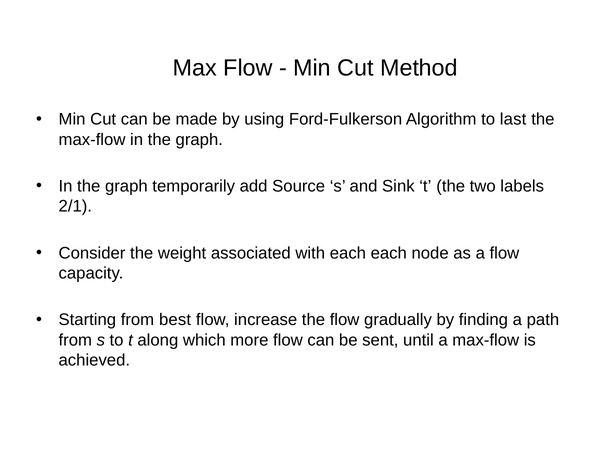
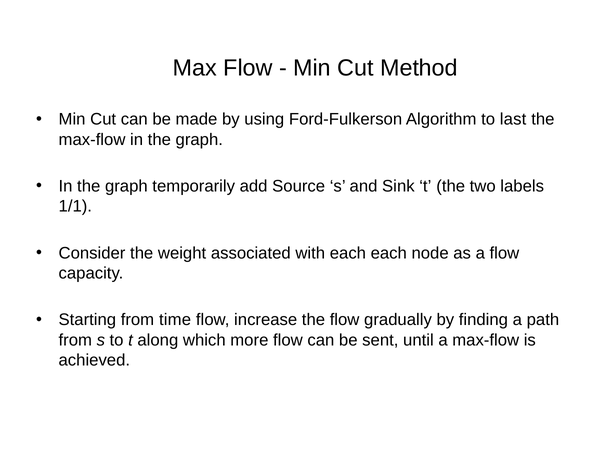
2/1: 2/1 -> 1/1
best: best -> time
